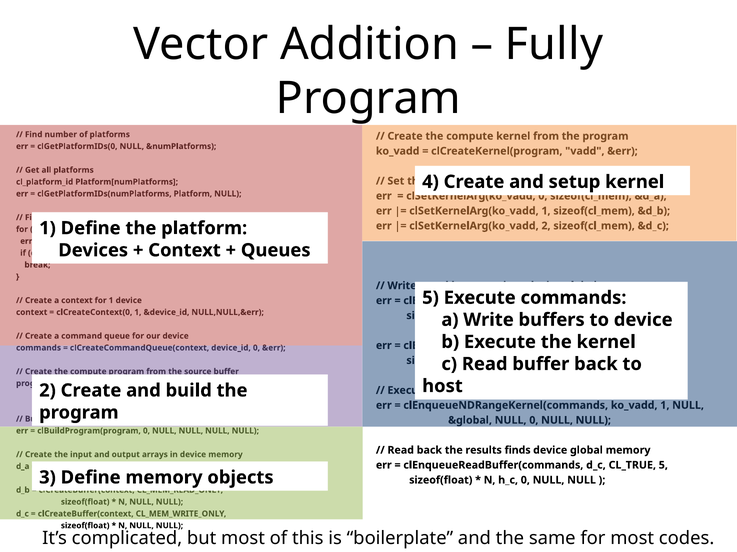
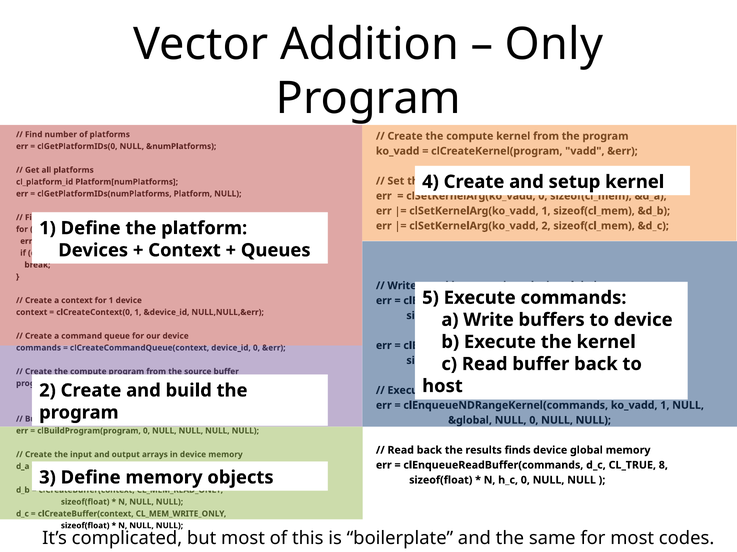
Fully: Fully -> Only
CL_TRUE 5: 5 -> 8
